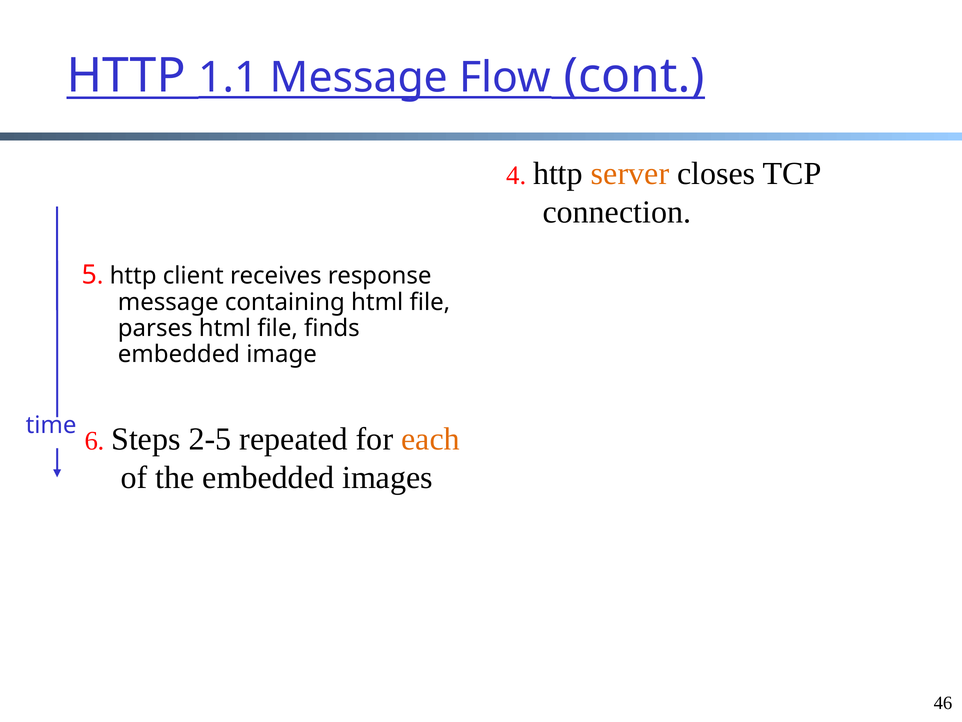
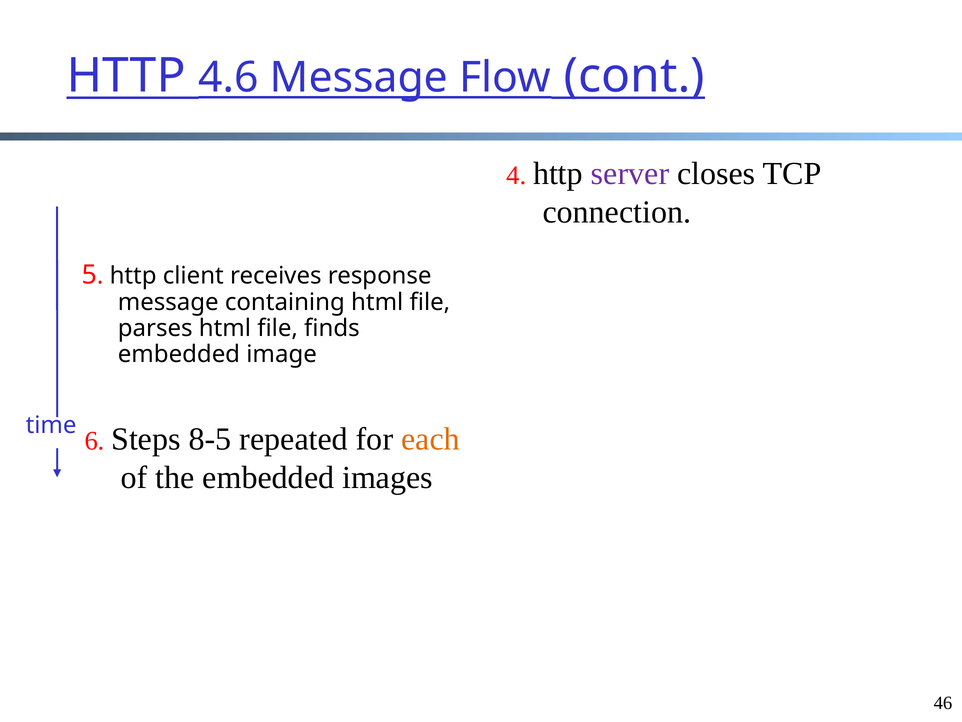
1.1: 1.1 -> 4.6
server colour: orange -> purple
2-5: 2-5 -> 8-5
